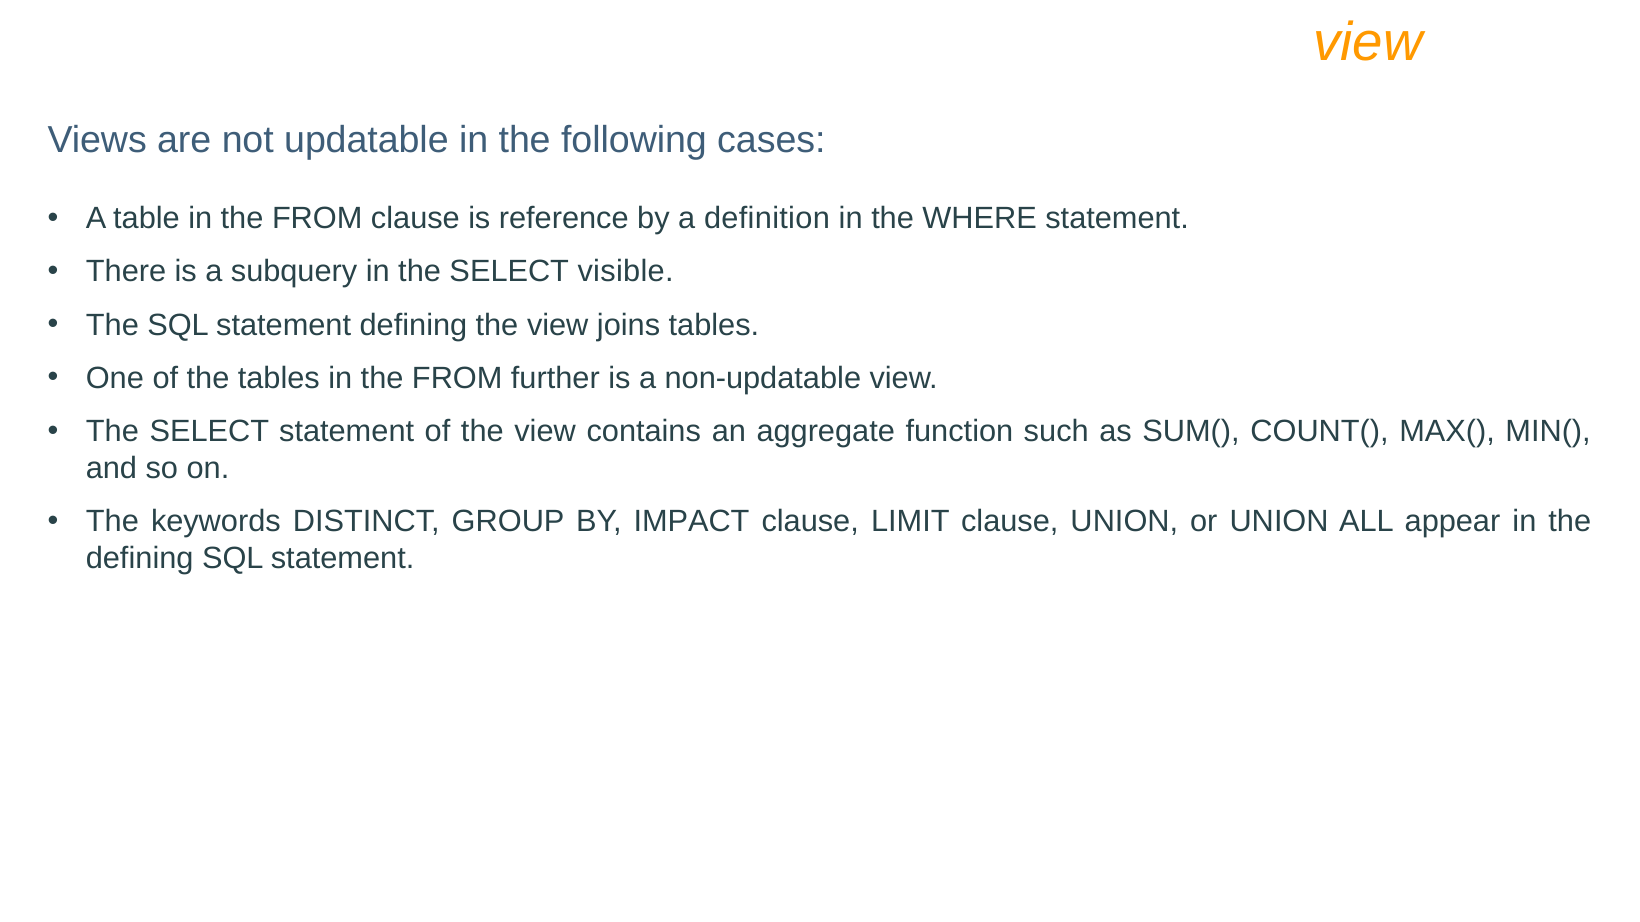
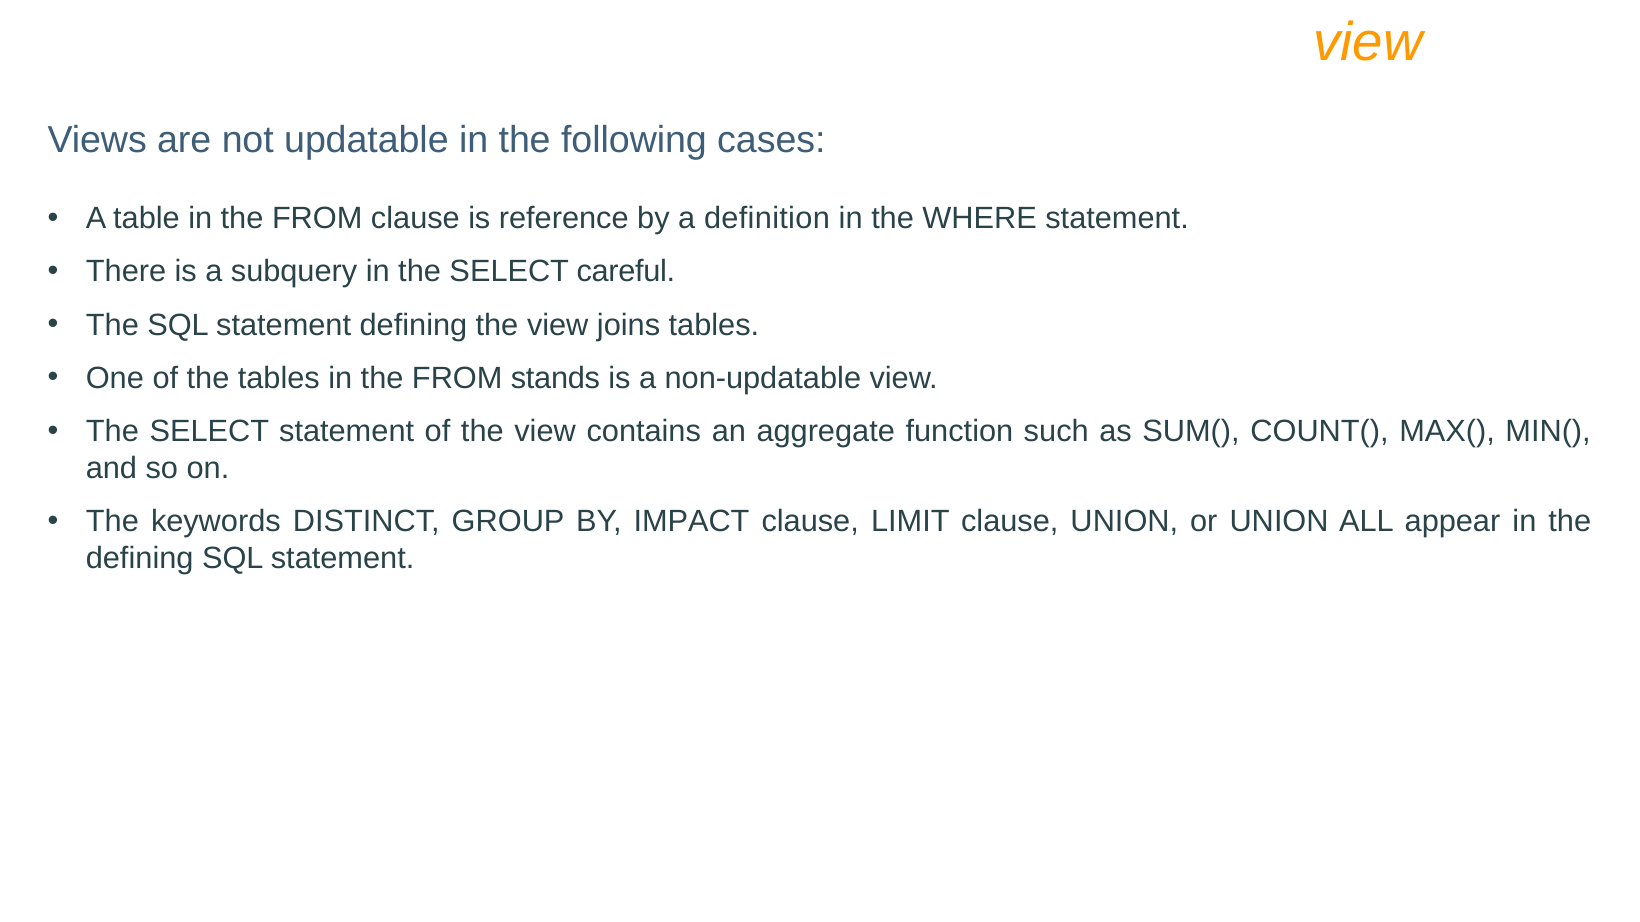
visible: visible -> careful
further: further -> stands
